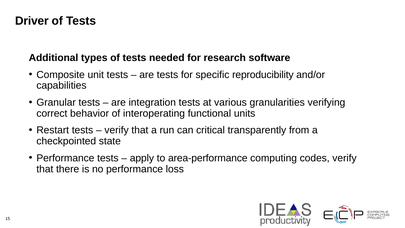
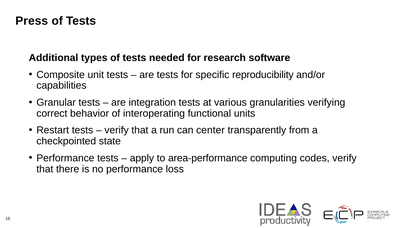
Driver: Driver -> Press
critical: critical -> center
